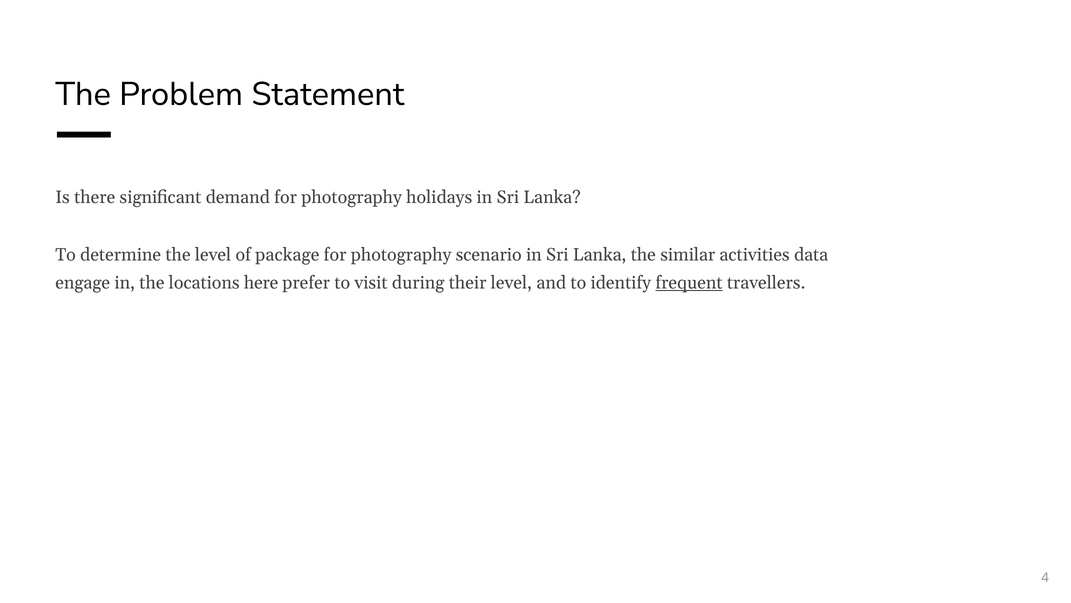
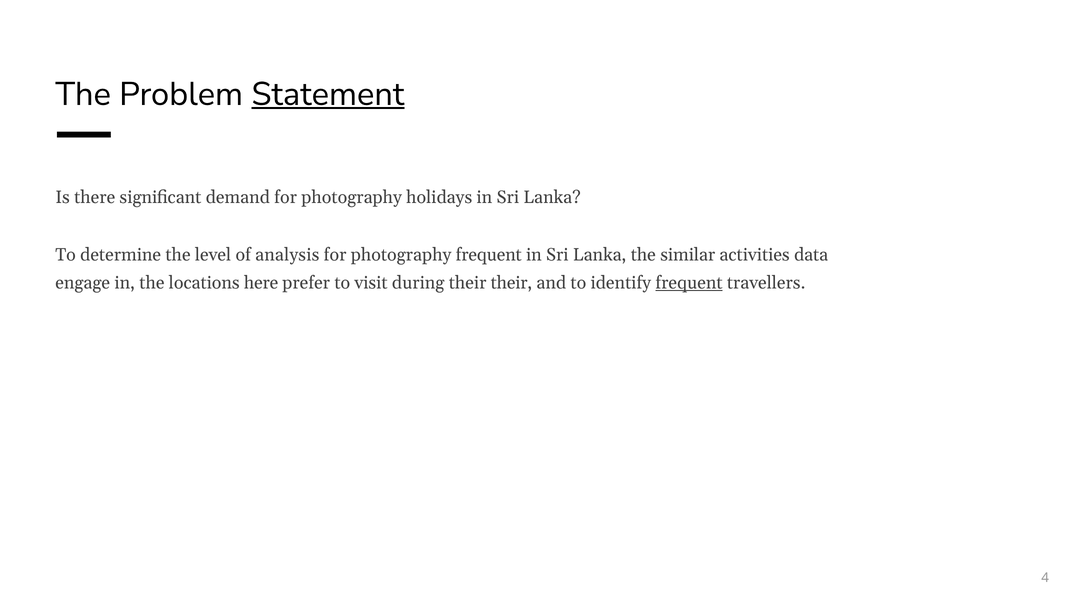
Statement underline: none -> present
package: package -> analysis
photography scenario: scenario -> frequent
their level: level -> their
